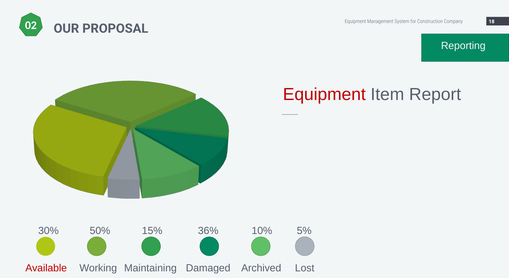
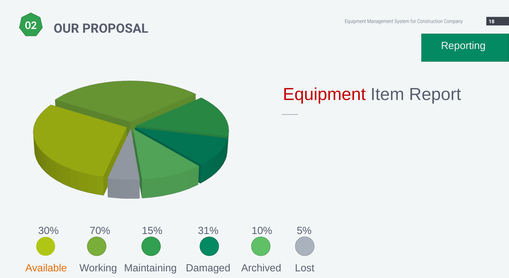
50%: 50% -> 70%
36%: 36% -> 31%
Available colour: red -> orange
